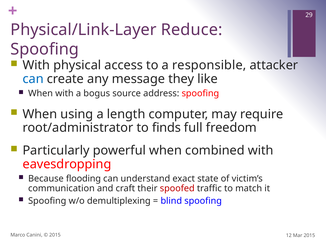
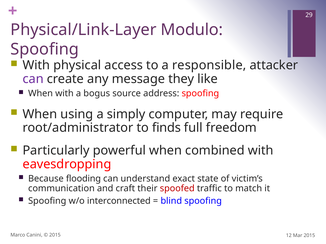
Reduce: Reduce -> Modulo
can at (33, 79) colour: blue -> purple
length: length -> simply
demultiplexing: demultiplexing -> interconnected
